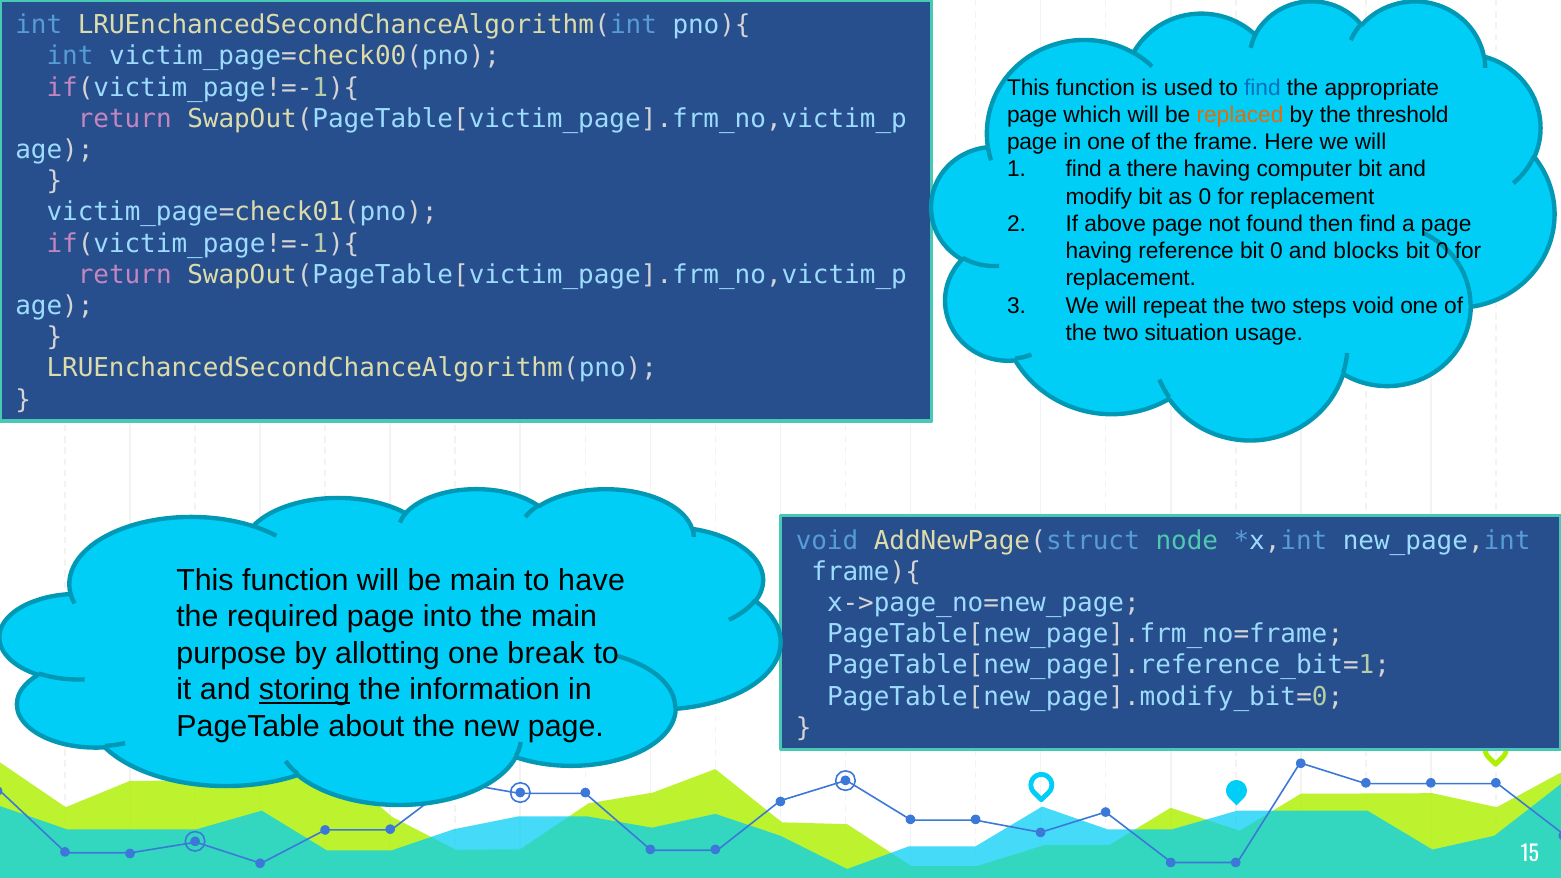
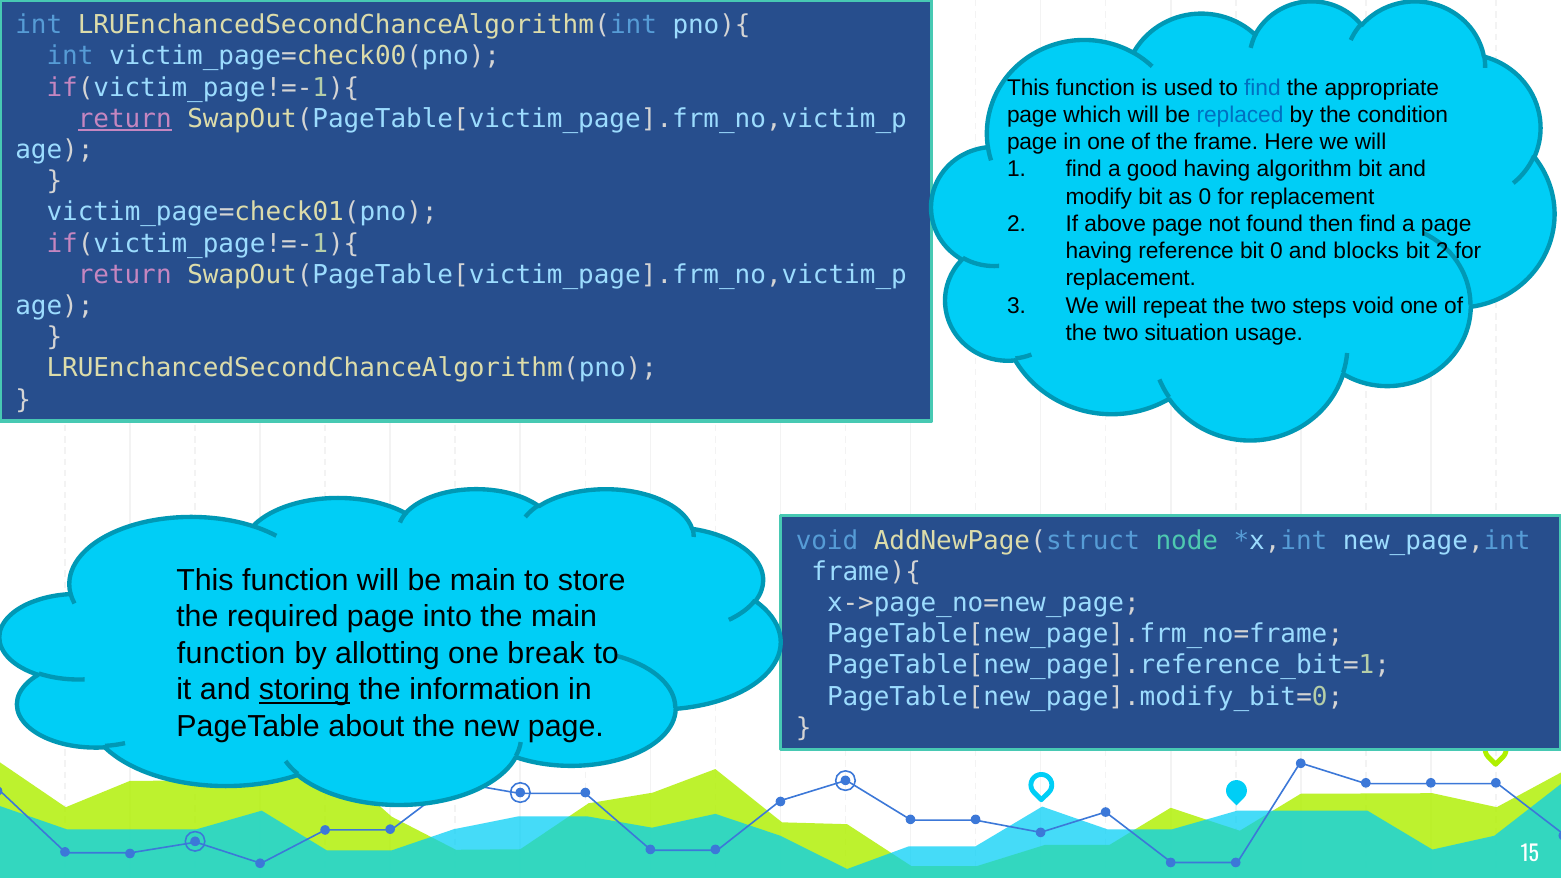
replaced colour: orange -> blue
threshold: threshold -> condition
return at (125, 119) underline: none -> present
there: there -> good
computer: computer -> algorithm
0 at (1442, 251): 0 -> 2
have: have -> store
purpose at (231, 653): purpose -> function
